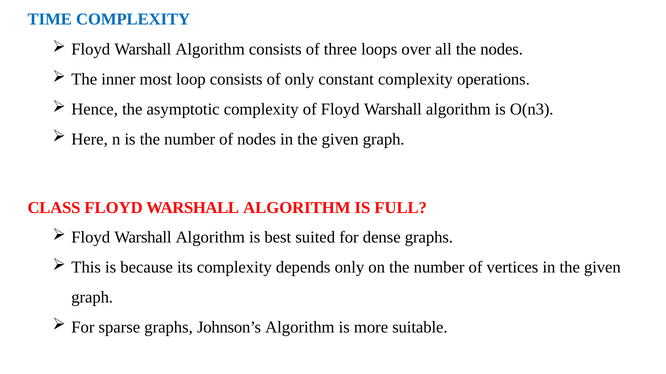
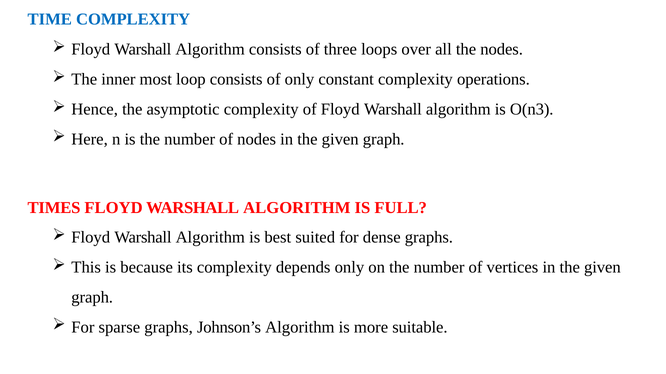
CLASS: CLASS -> TIMES
